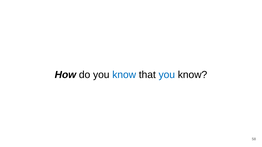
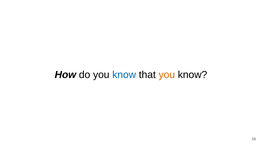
you at (167, 75) colour: blue -> orange
